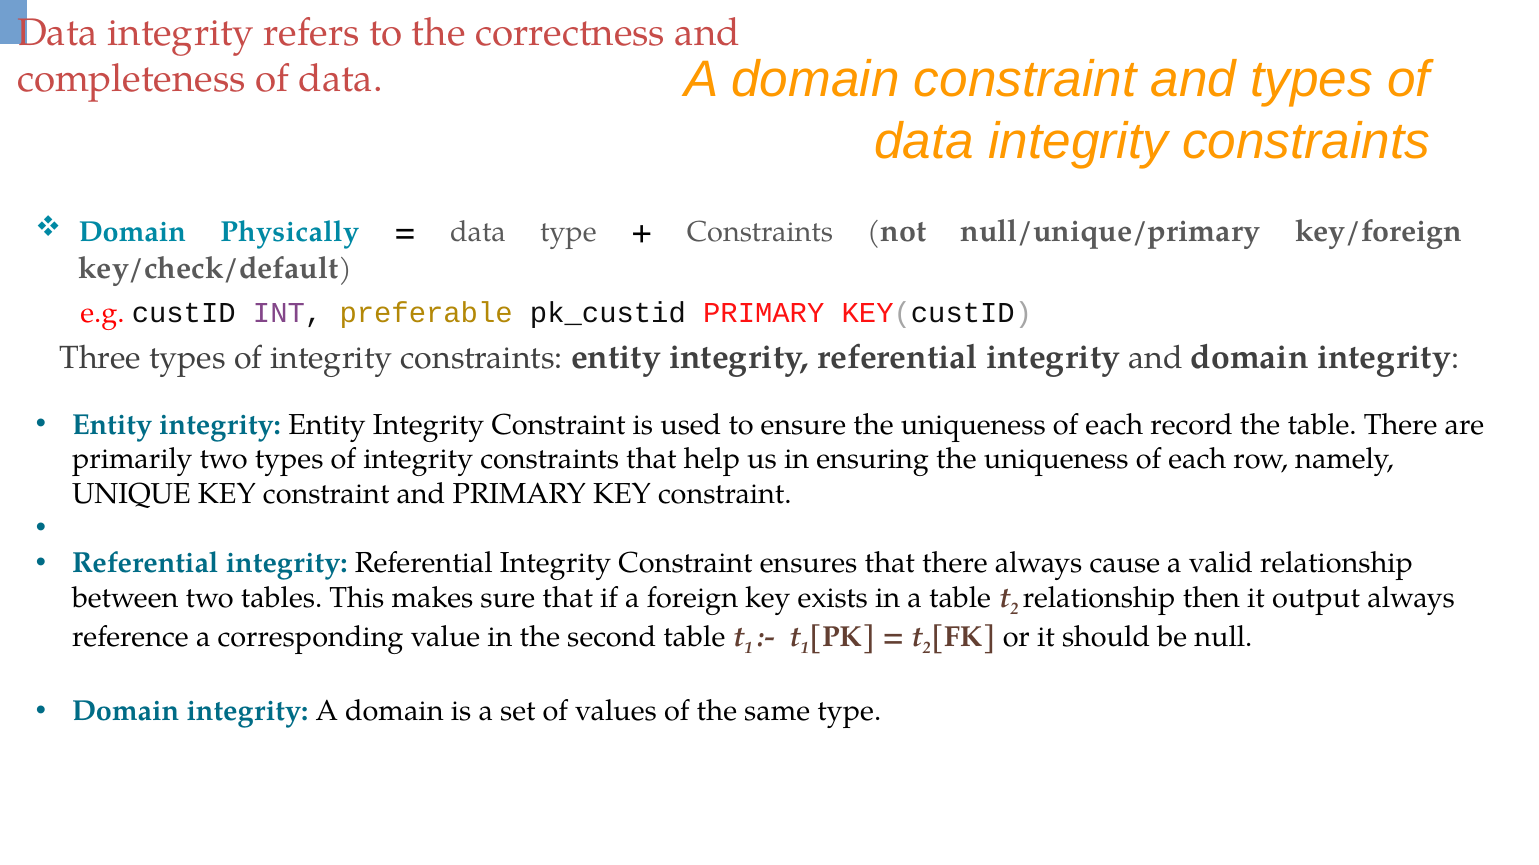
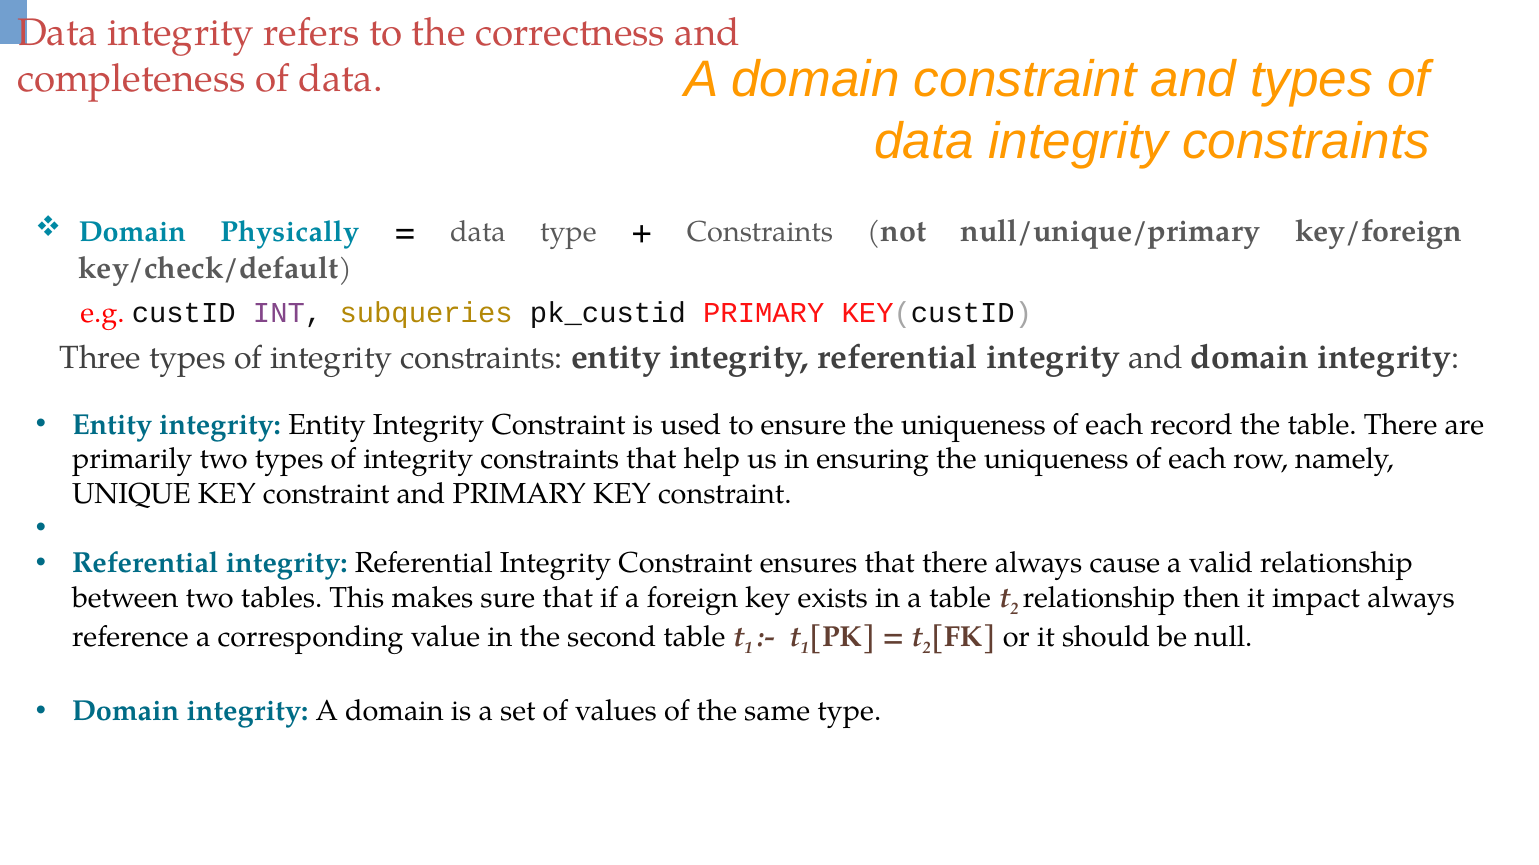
preferable: preferable -> subqueries
output: output -> impact
